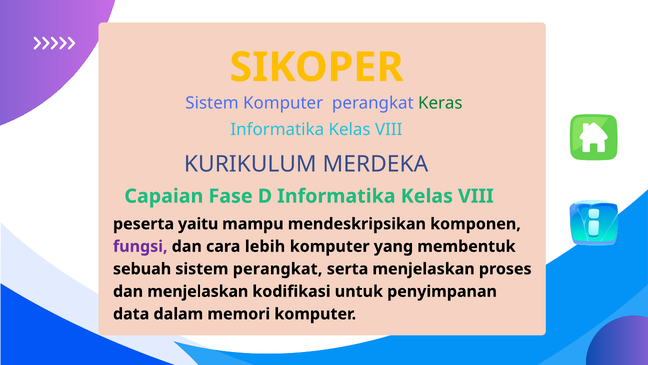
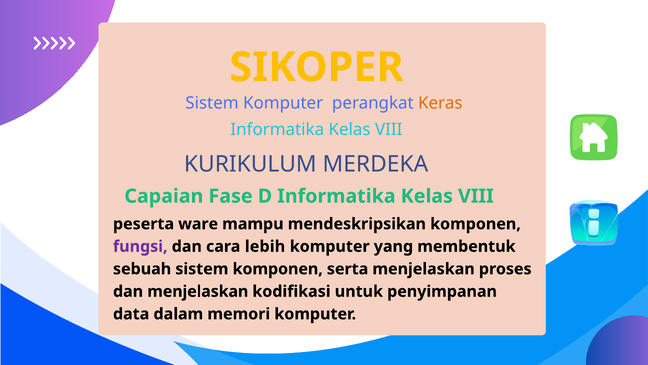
Keras colour: green -> orange
yaitu: yaitu -> ware
sistem perangkat: perangkat -> komponen
